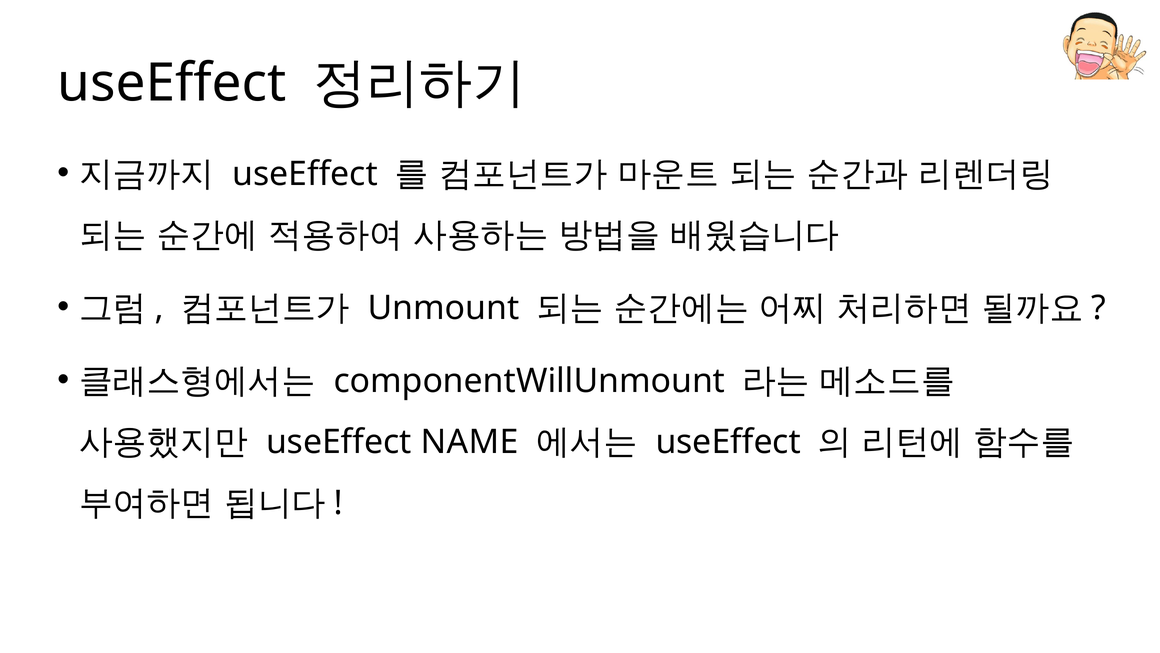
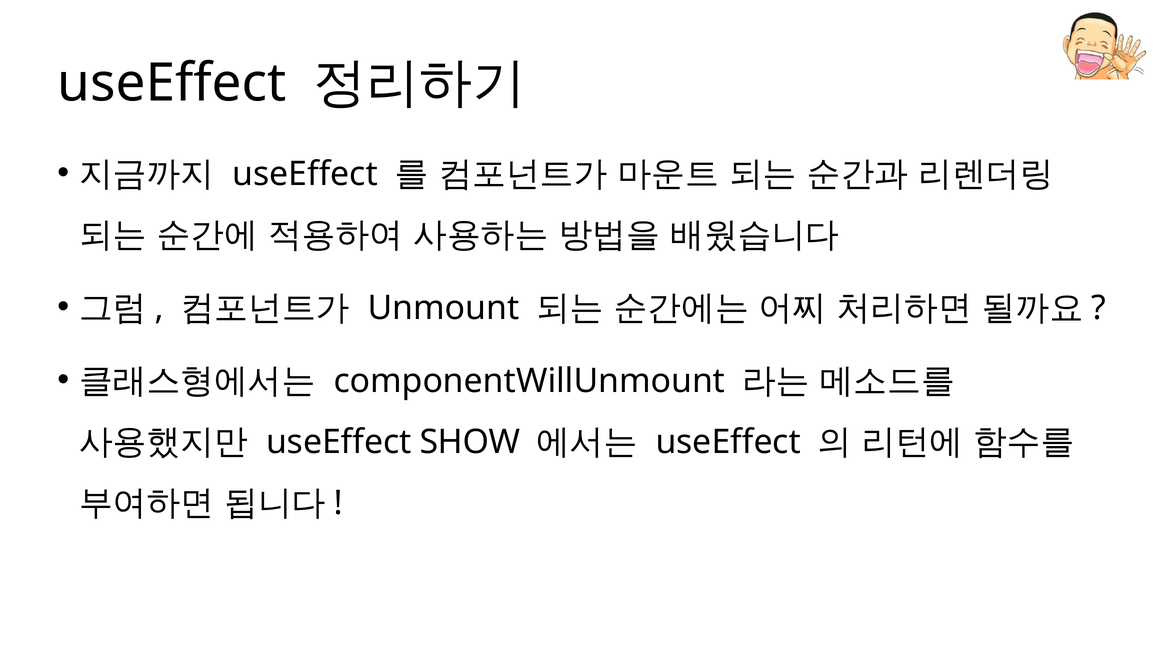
NAME: NAME -> SHOW
